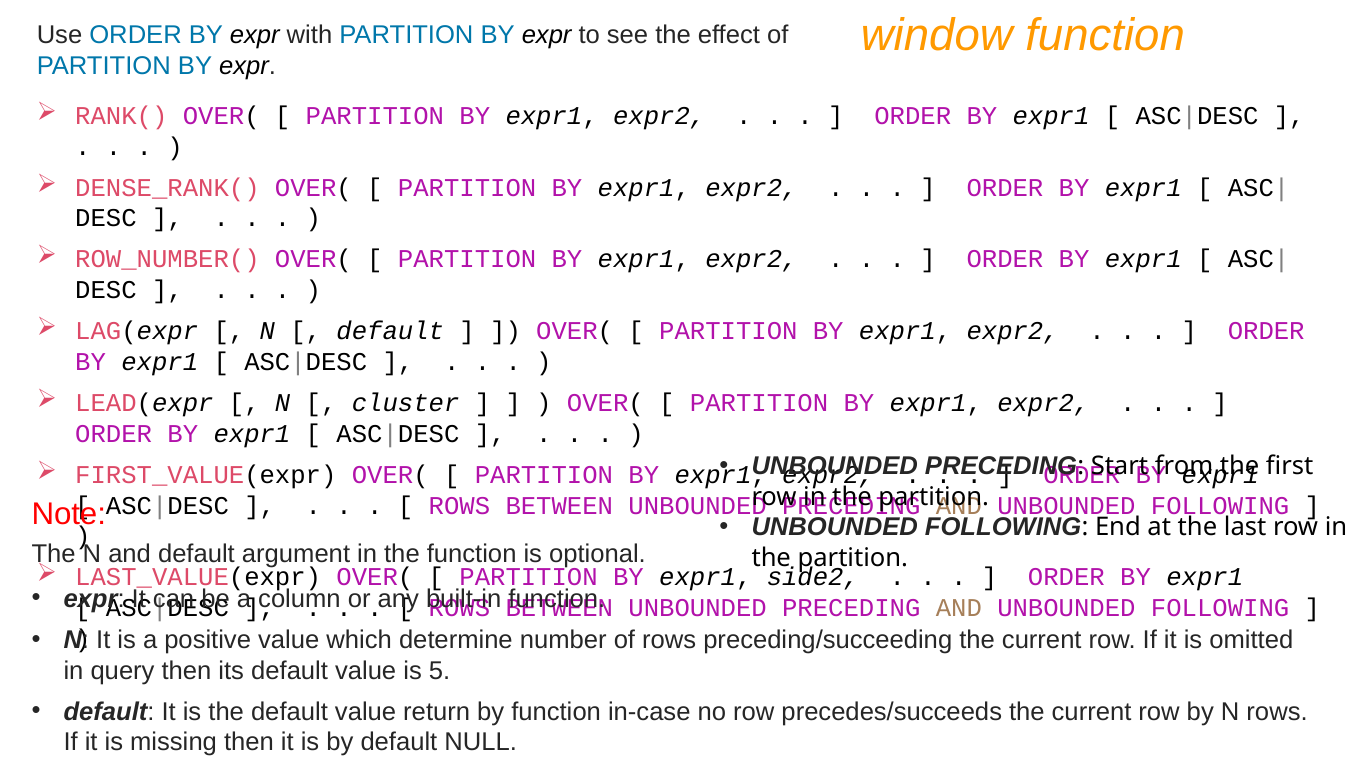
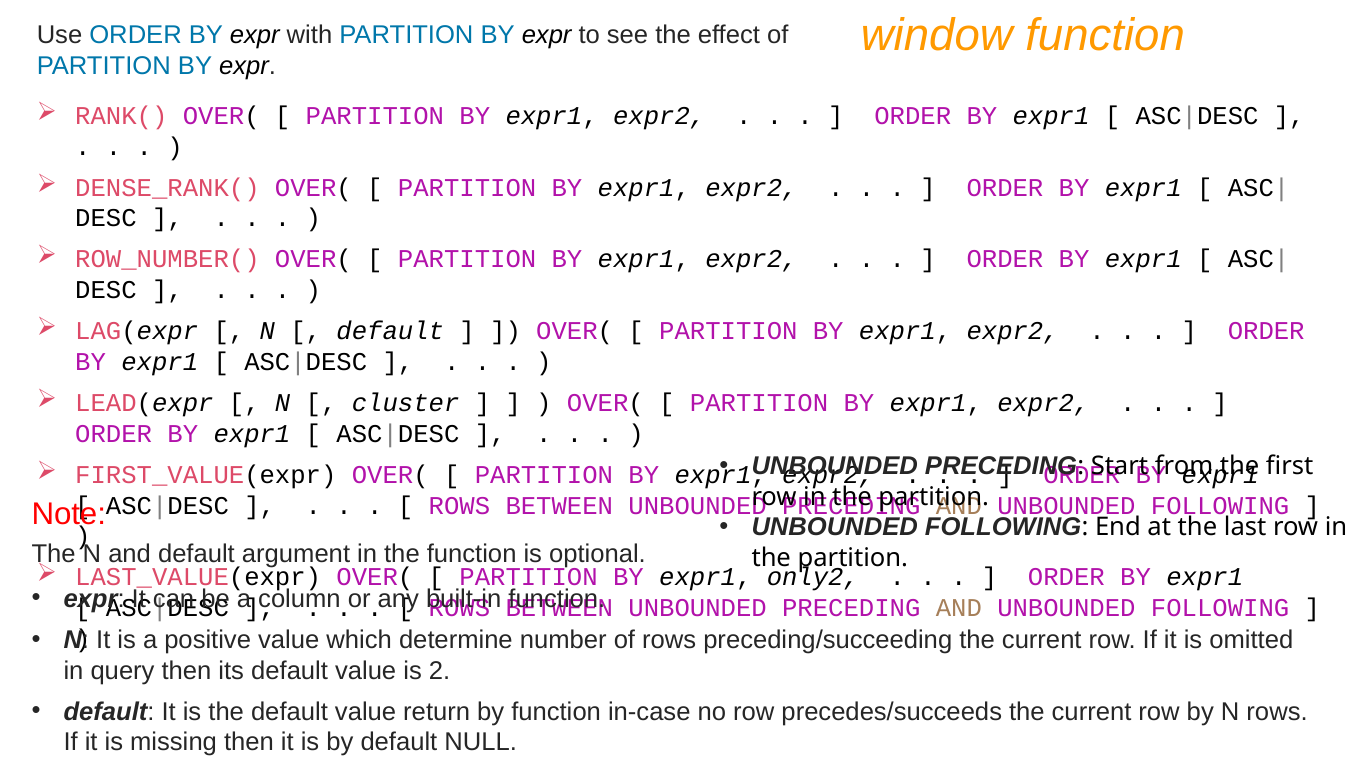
side2: side2 -> only2
5: 5 -> 2
